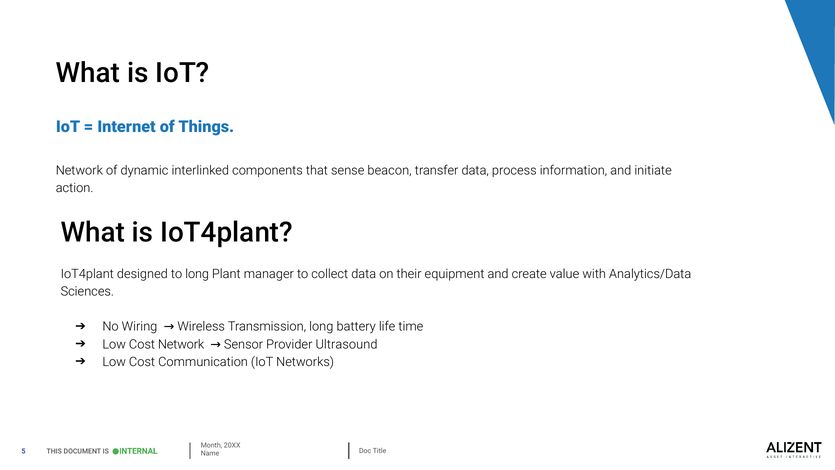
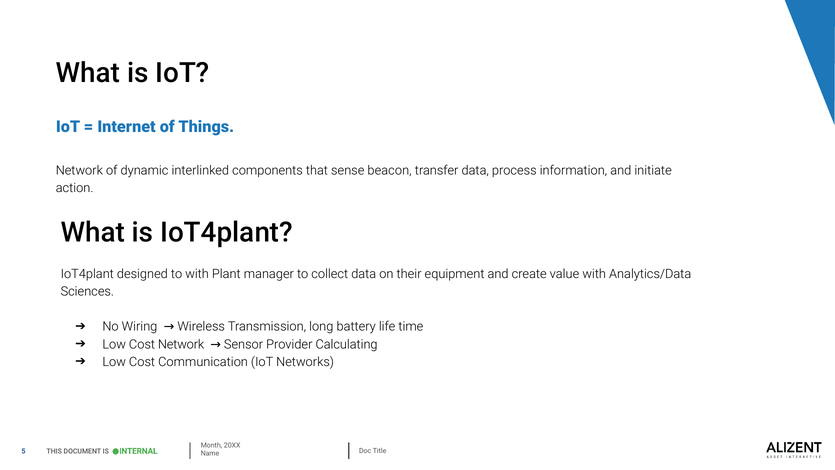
to long: long -> with
Ultrasound: Ultrasound -> Calculating
